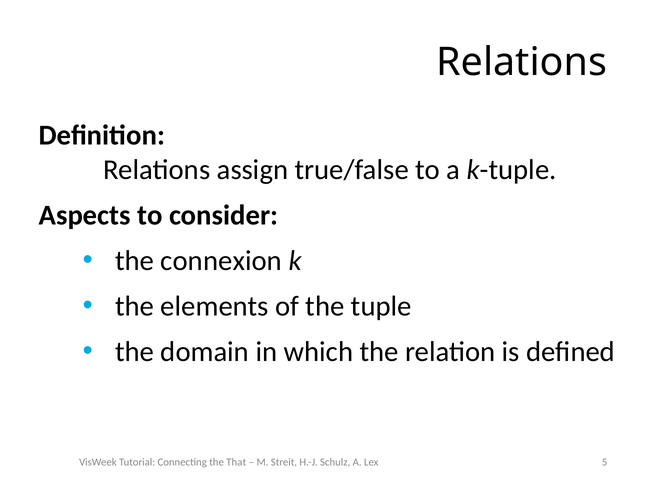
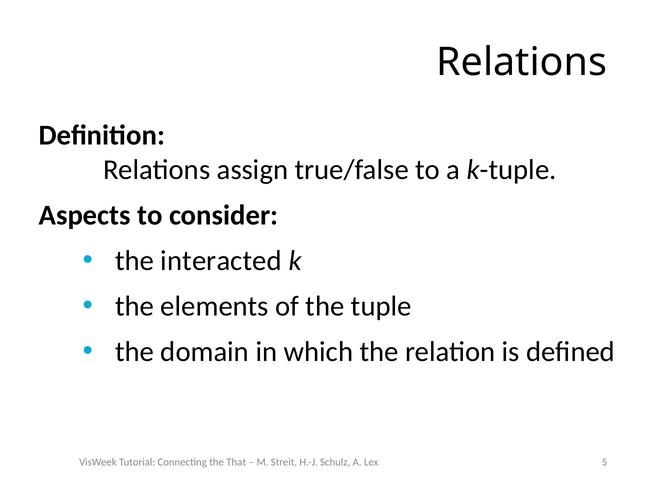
connexion: connexion -> interacted
